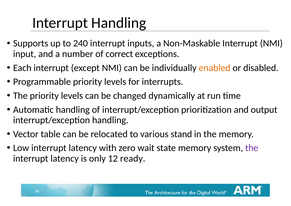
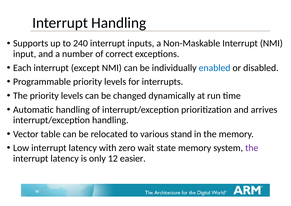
enabled colour: orange -> blue
output: output -> arrives
ready: ready -> easier
